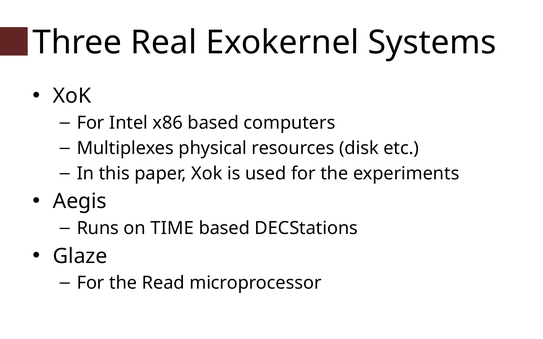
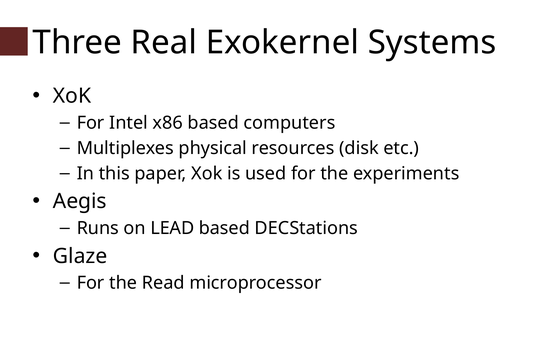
TIME: TIME -> LEAD
